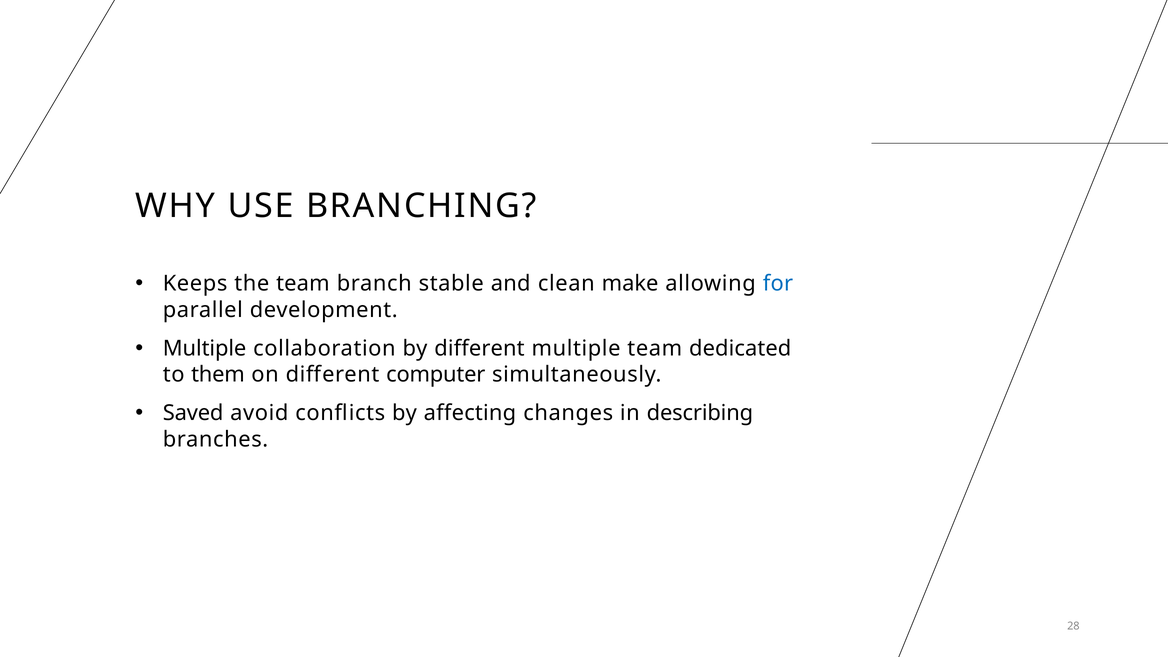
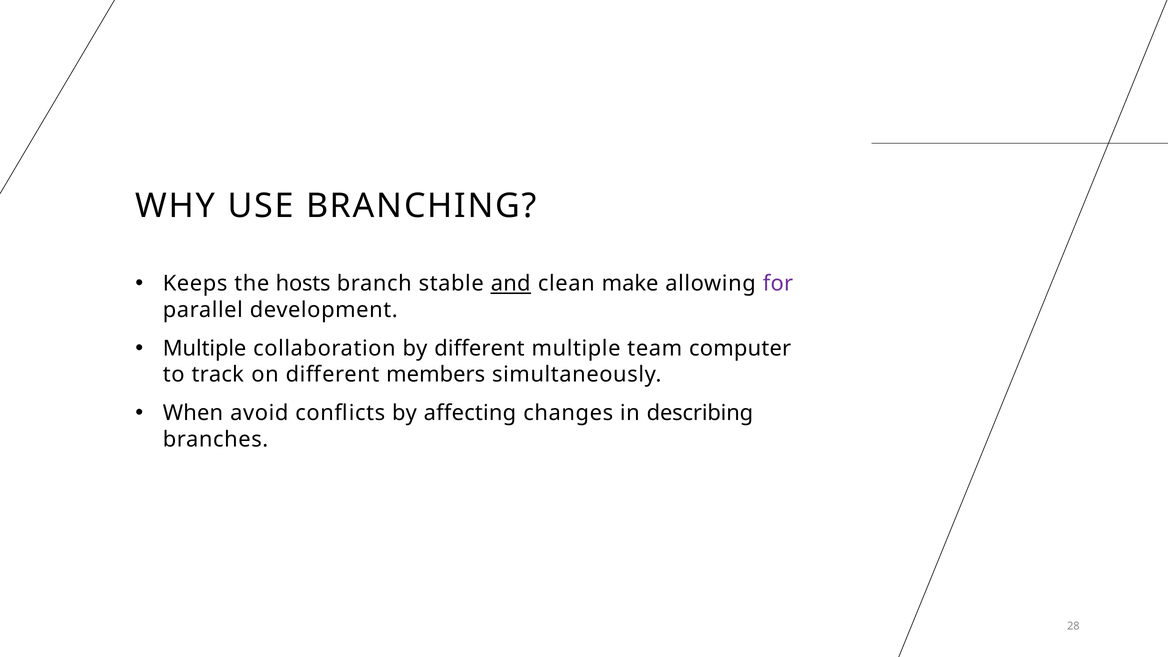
the team: team -> hosts
and underline: none -> present
for colour: blue -> purple
dedicated: dedicated -> computer
them: them -> track
computer: computer -> members
Saved: Saved -> When
